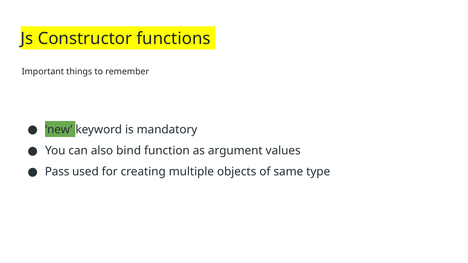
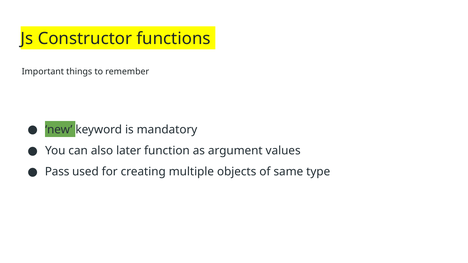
bind: bind -> later
